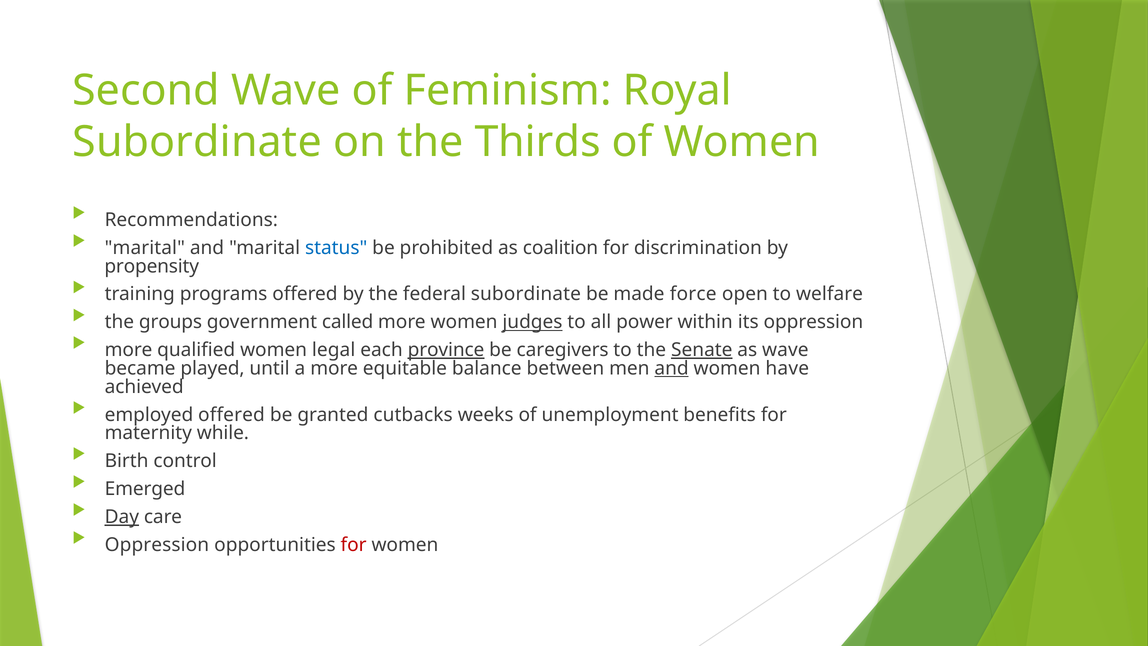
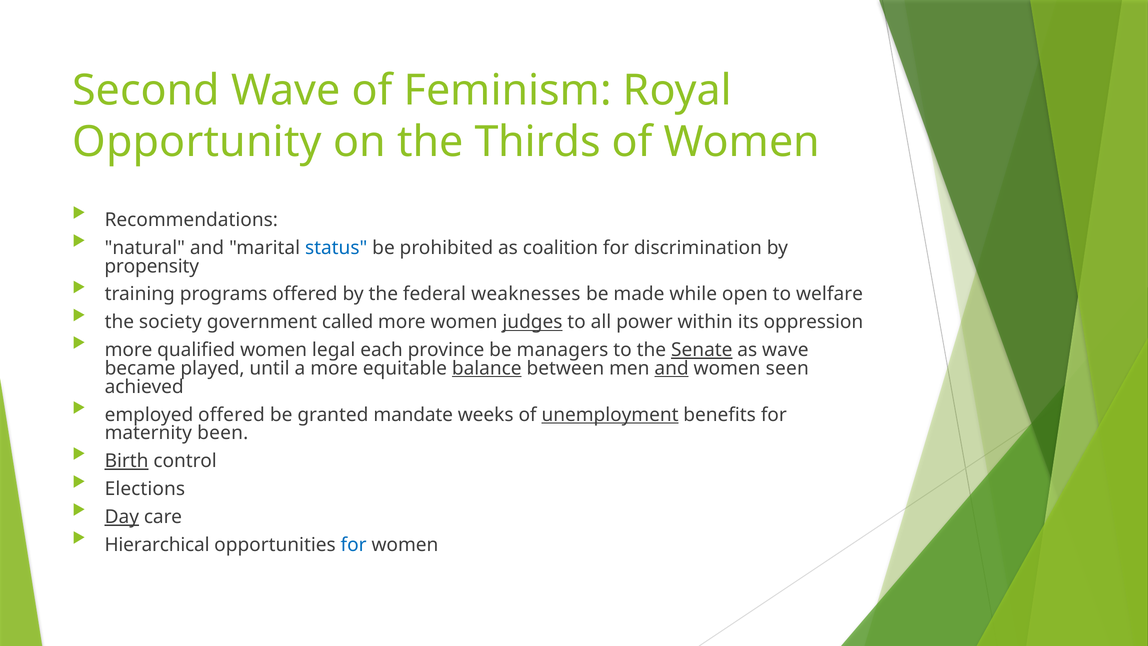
Subordinate at (197, 142): Subordinate -> Opportunity
marital at (145, 248): marital -> natural
federal subordinate: subordinate -> weaknesses
force: force -> while
groups: groups -> society
province underline: present -> none
caregivers: caregivers -> managers
balance underline: none -> present
have: have -> seen
cutbacks: cutbacks -> mandate
unemployment underline: none -> present
while: while -> been
Birth underline: none -> present
Emerged: Emerged -> Elections
Oppression at (157, 545): Oppression -> Hierarchical
for at (354, 545) colour: red -> blue
